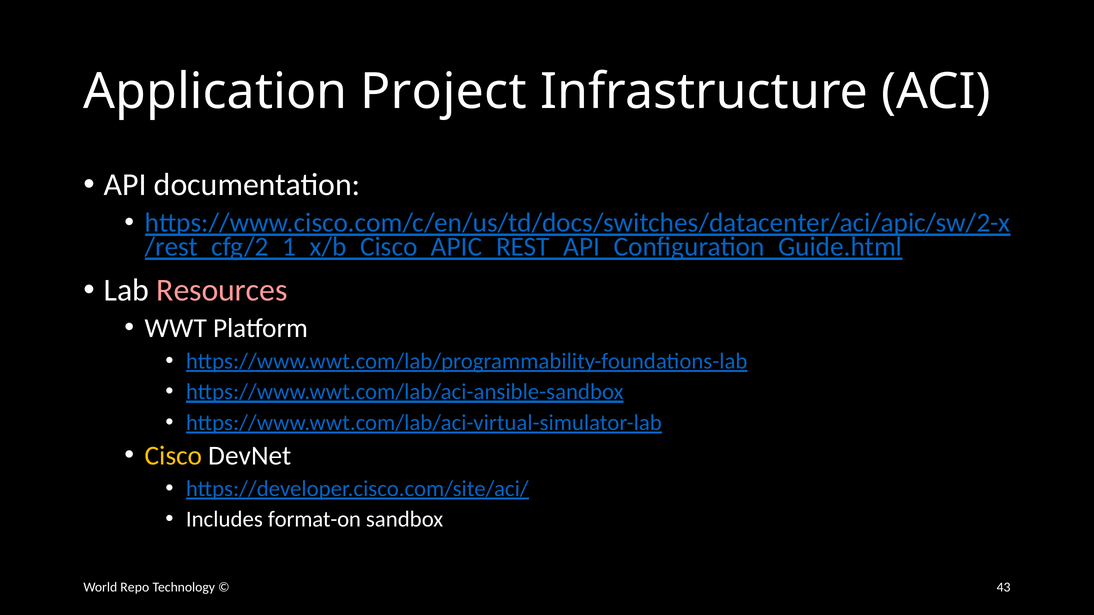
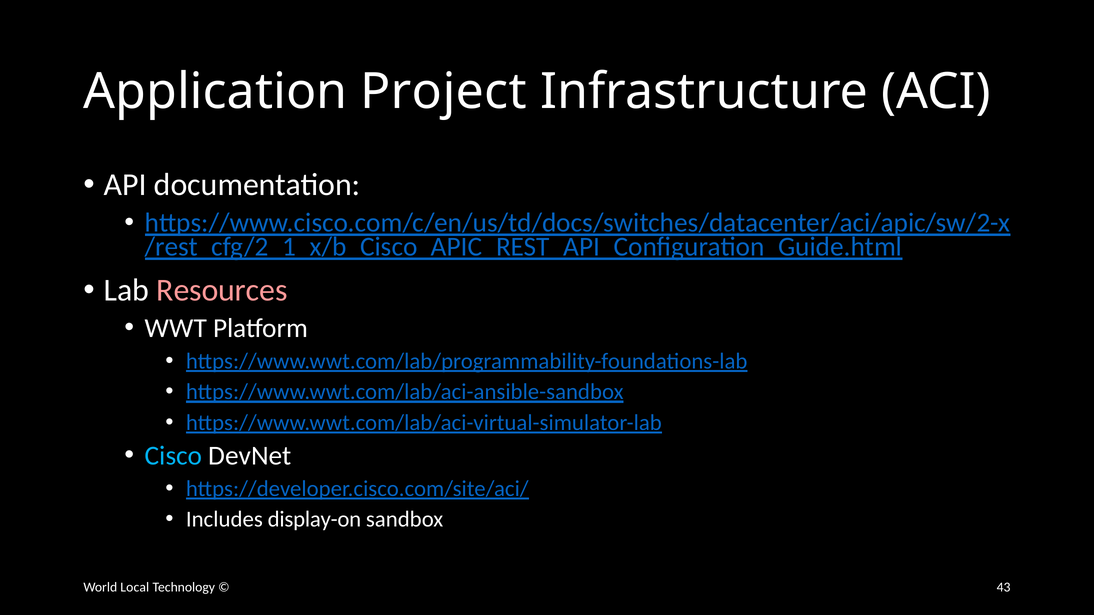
Cisco colour: yellow -> light blue
format-on: format-on -> display-on
Repo: Repo -> Local
